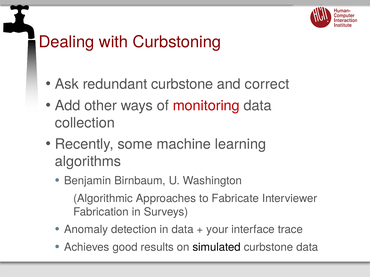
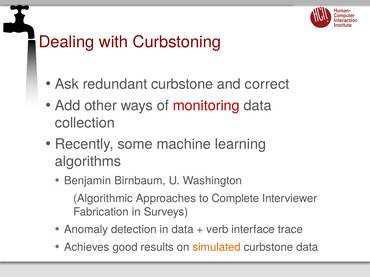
Fabricate: Fabricate -> Complete
your: your -> verb
simulated colour: black -> orange
